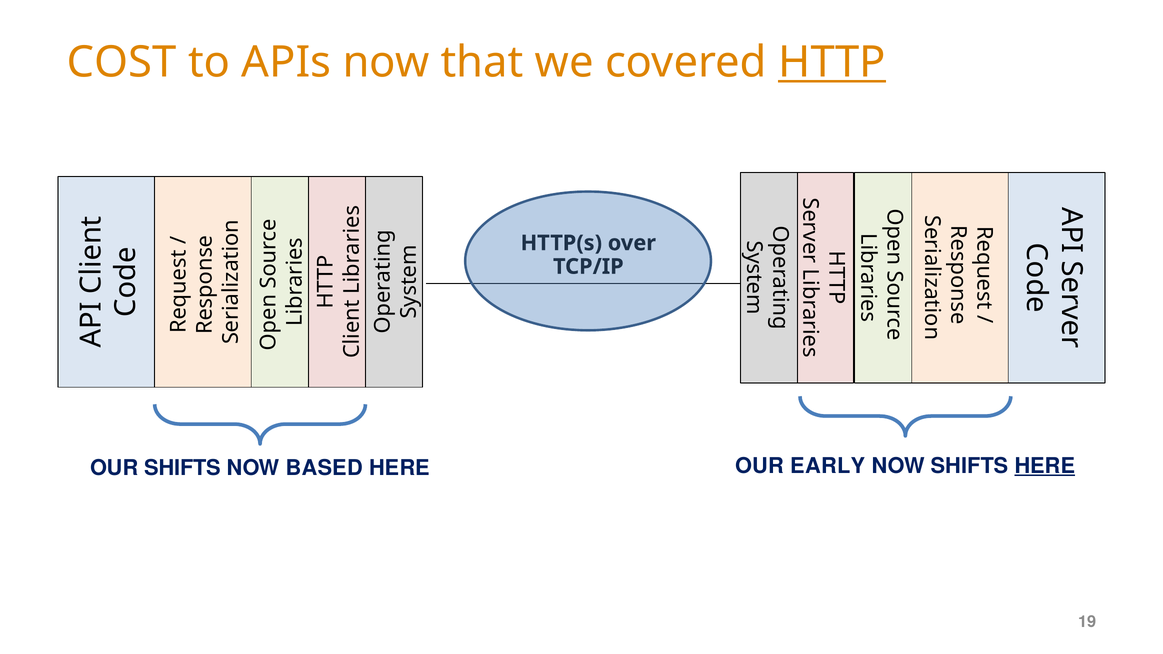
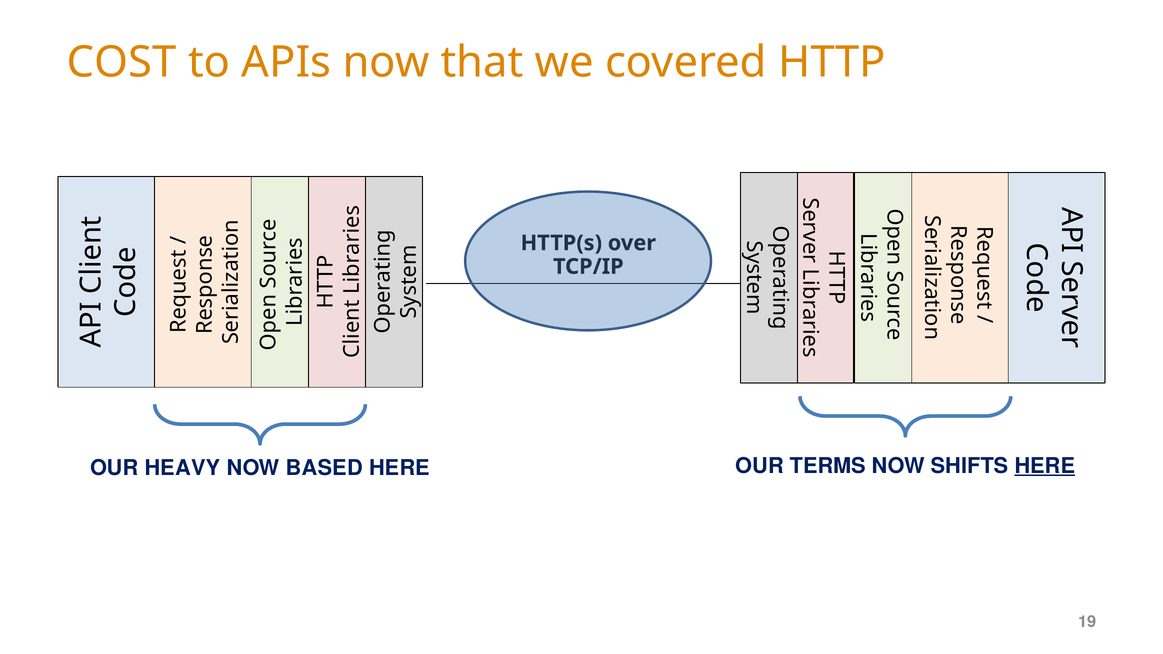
HTTP underline: present -> none
OUR SHIFTS: SHIFTS -> HEAVY
EARLY: EARLY -> TERMS
